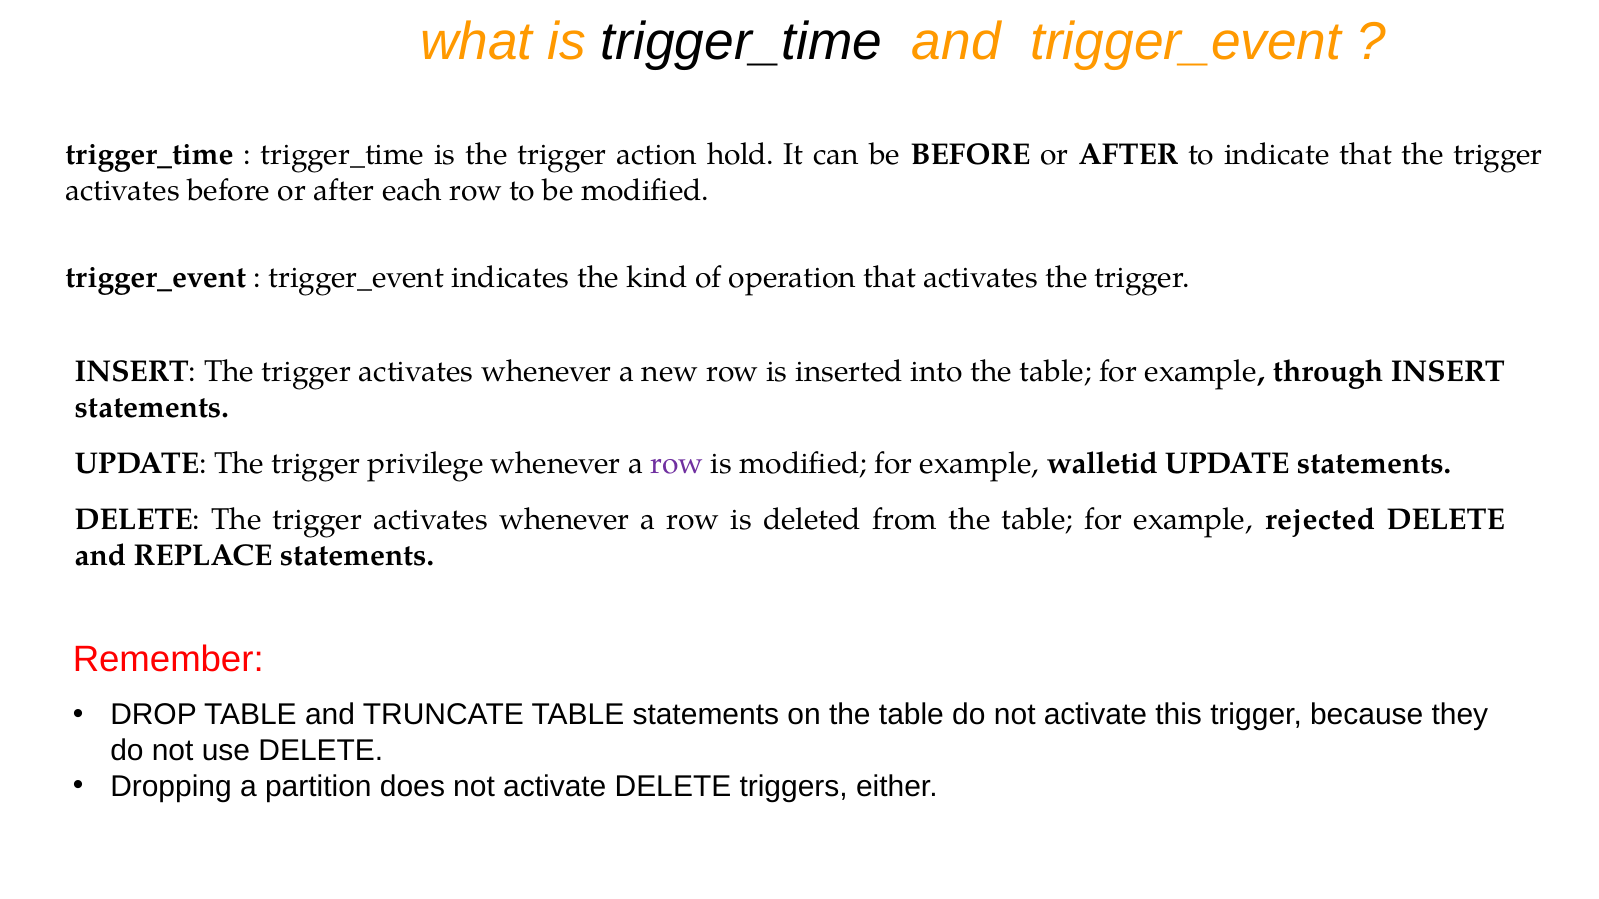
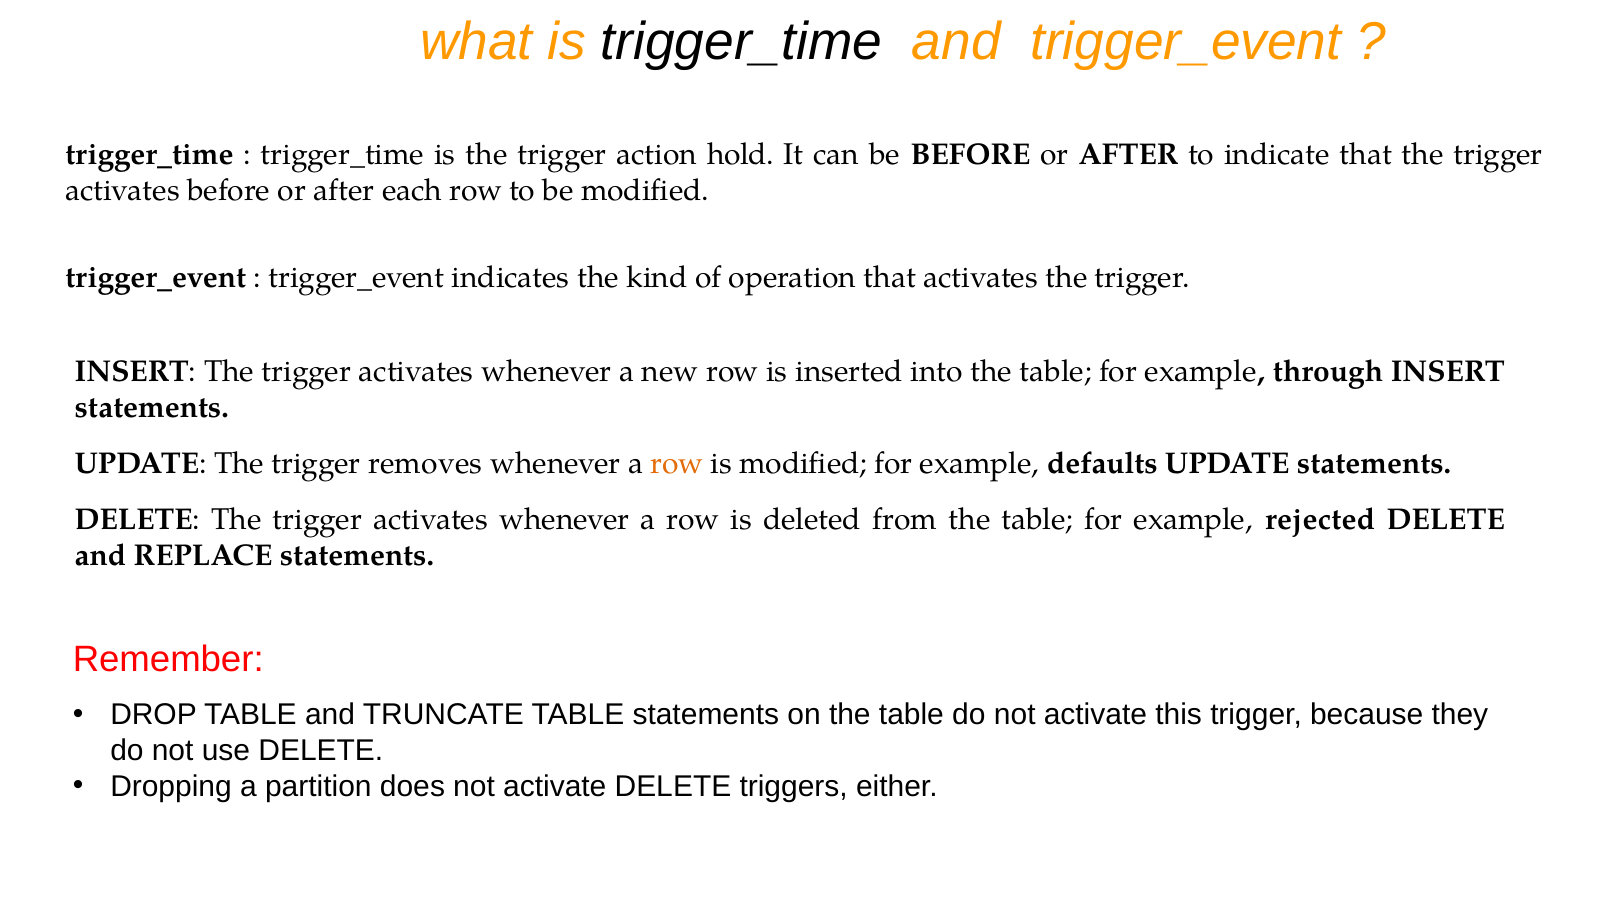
privilege: privilege -> removes
row at (677, 464) colour: purple -> orange
walletid: walletid -> defaults
